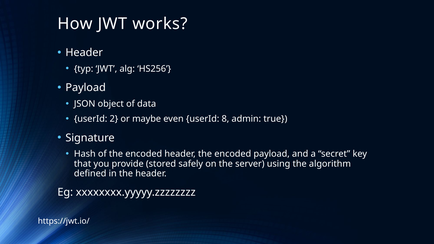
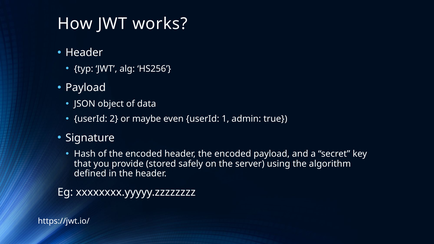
8: 8 -> 1
